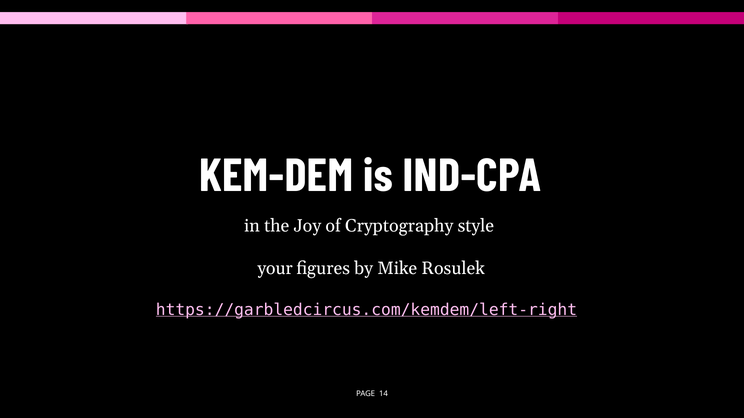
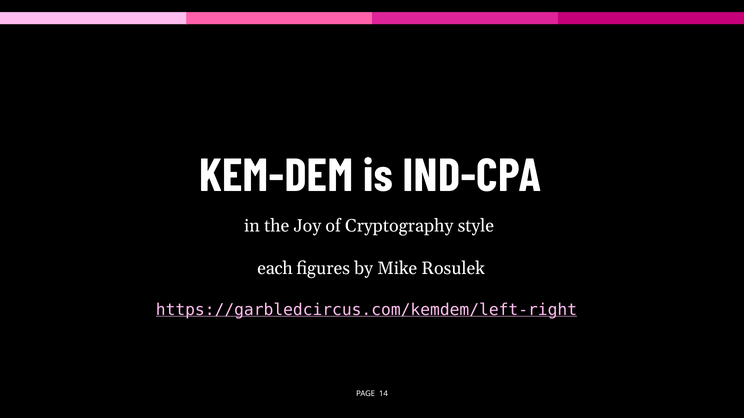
your: your -> each
